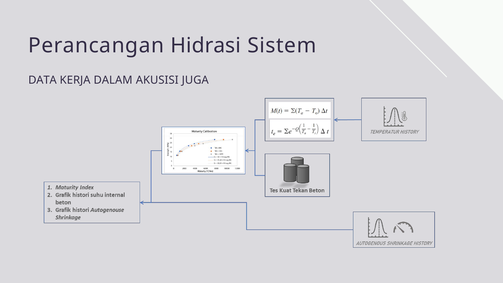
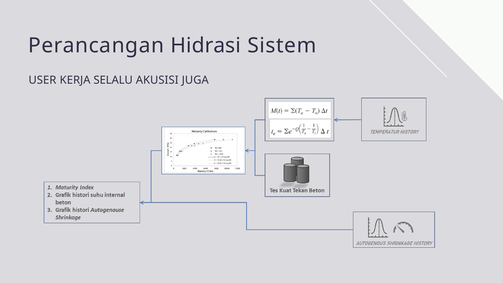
DATA: DATA -> USER
DALAM: DALAM -> SELALU
